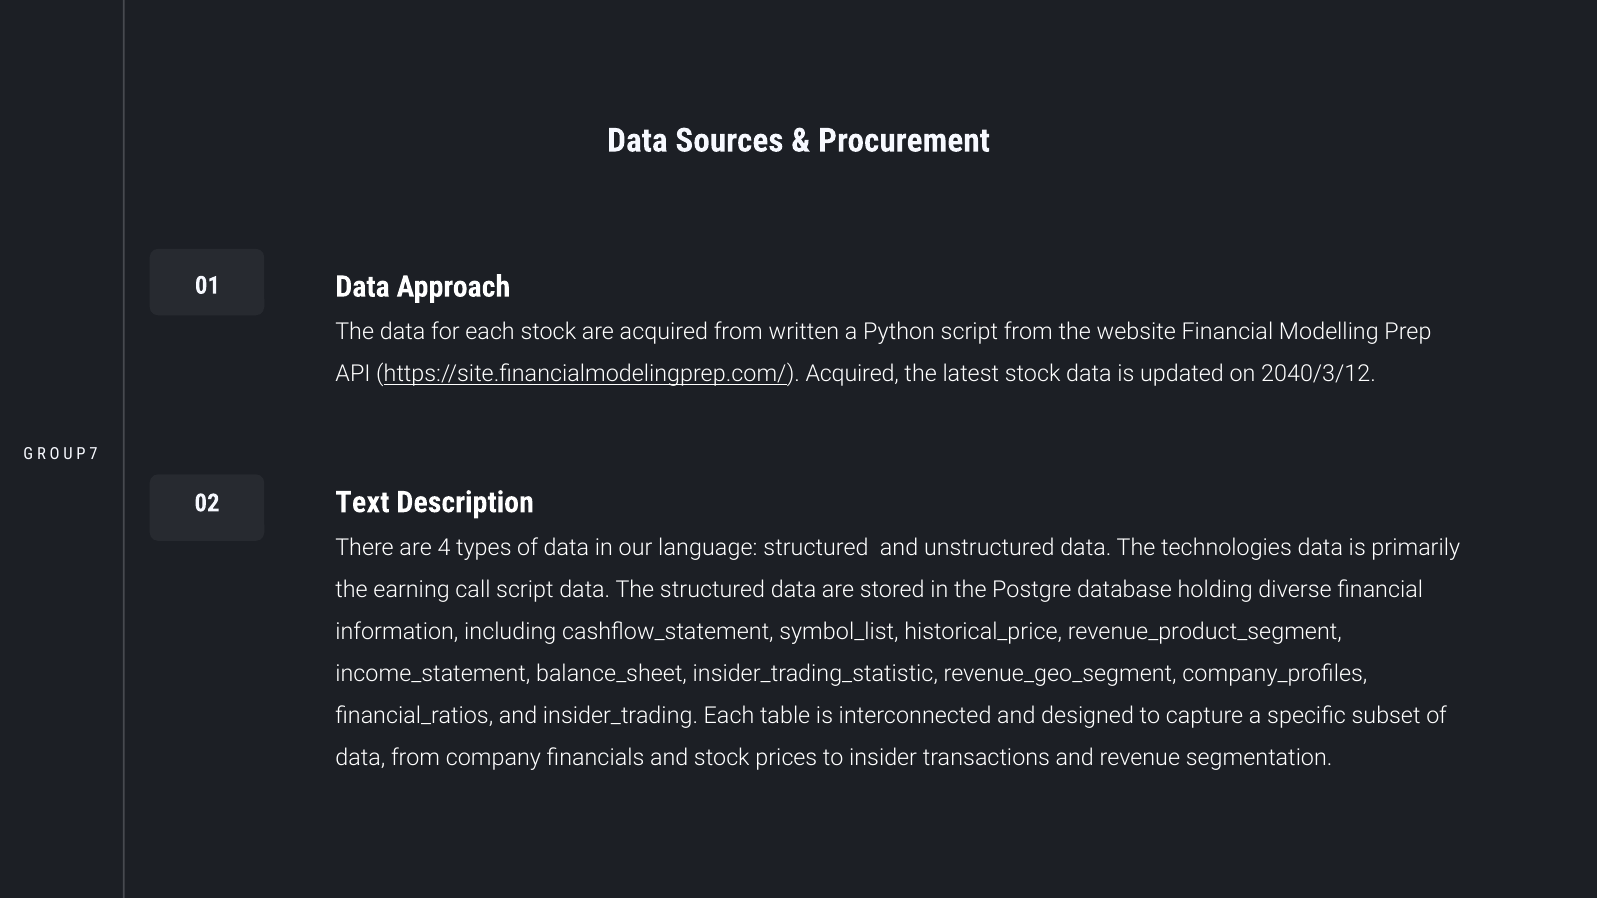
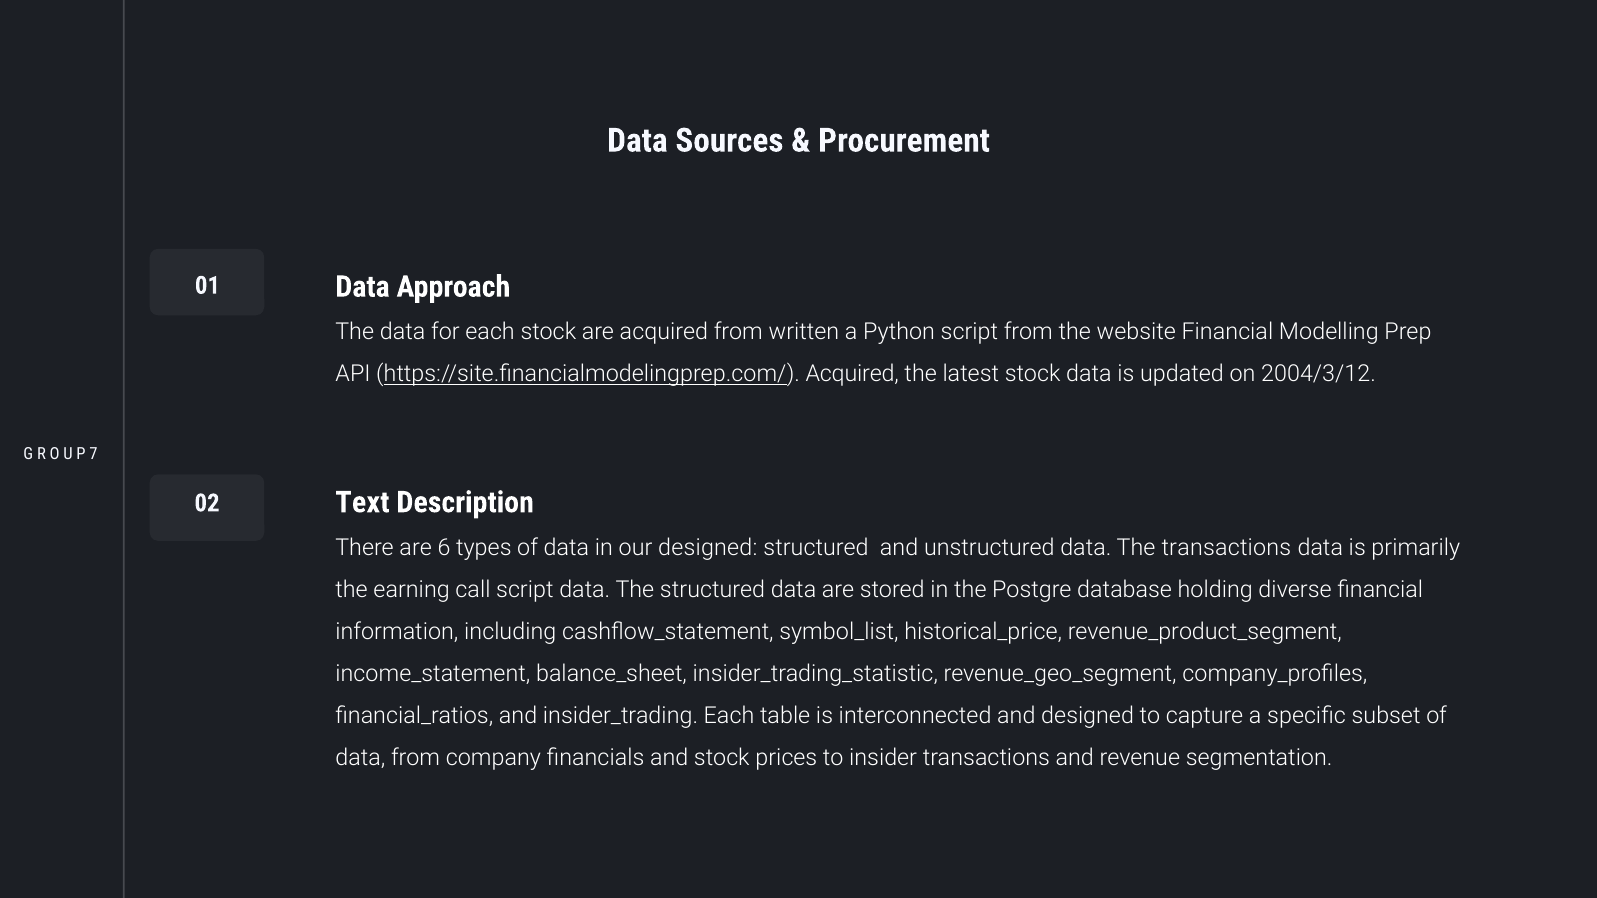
2040/3/12: 2040/3/12 -> 2004/3/12
4: 4 -> 6
our language: language -> designed
The technologies: technologies -> transactions
